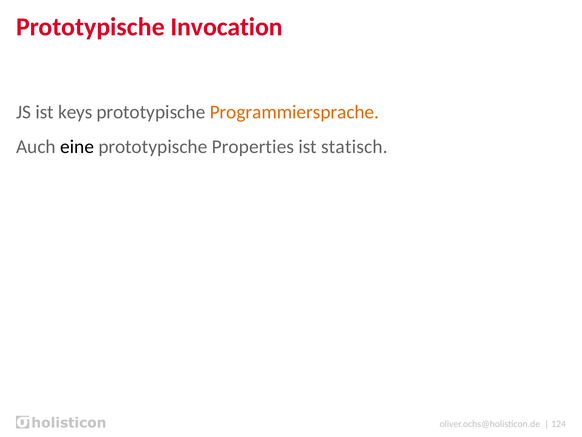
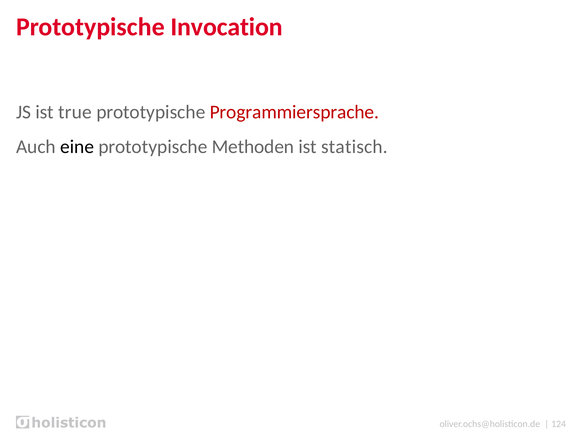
keys: keys -> true
Programmiersprache colour: orange -> red
Properties: Properties -> Methoden
